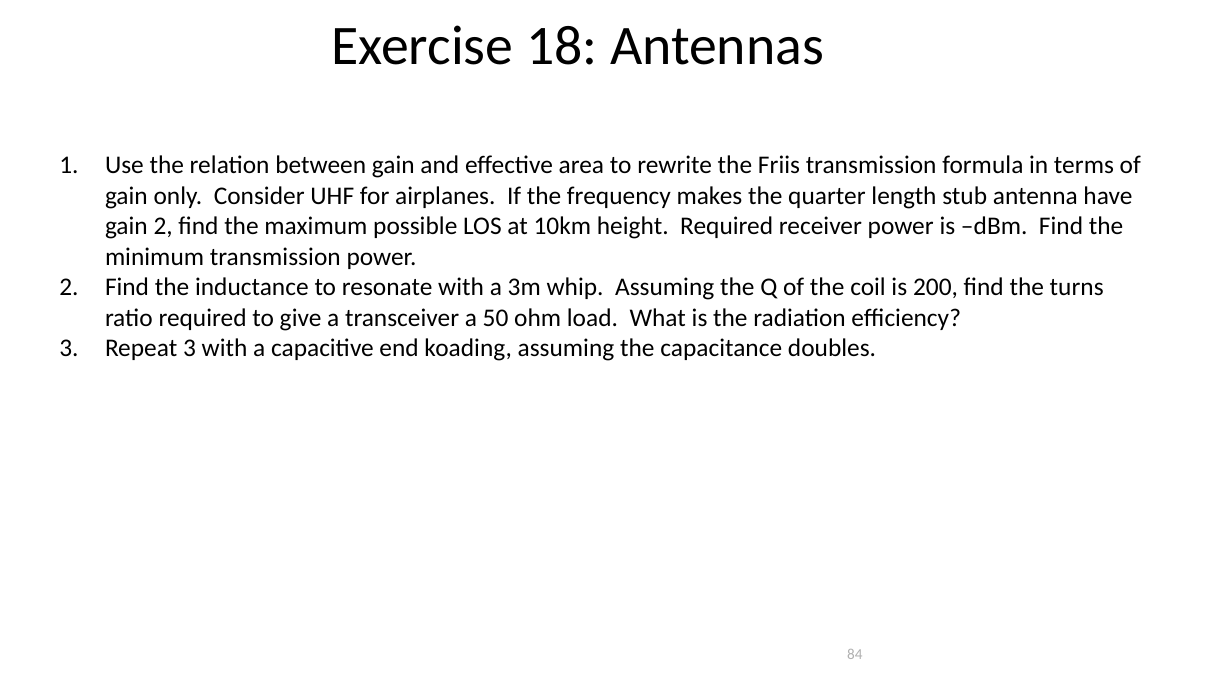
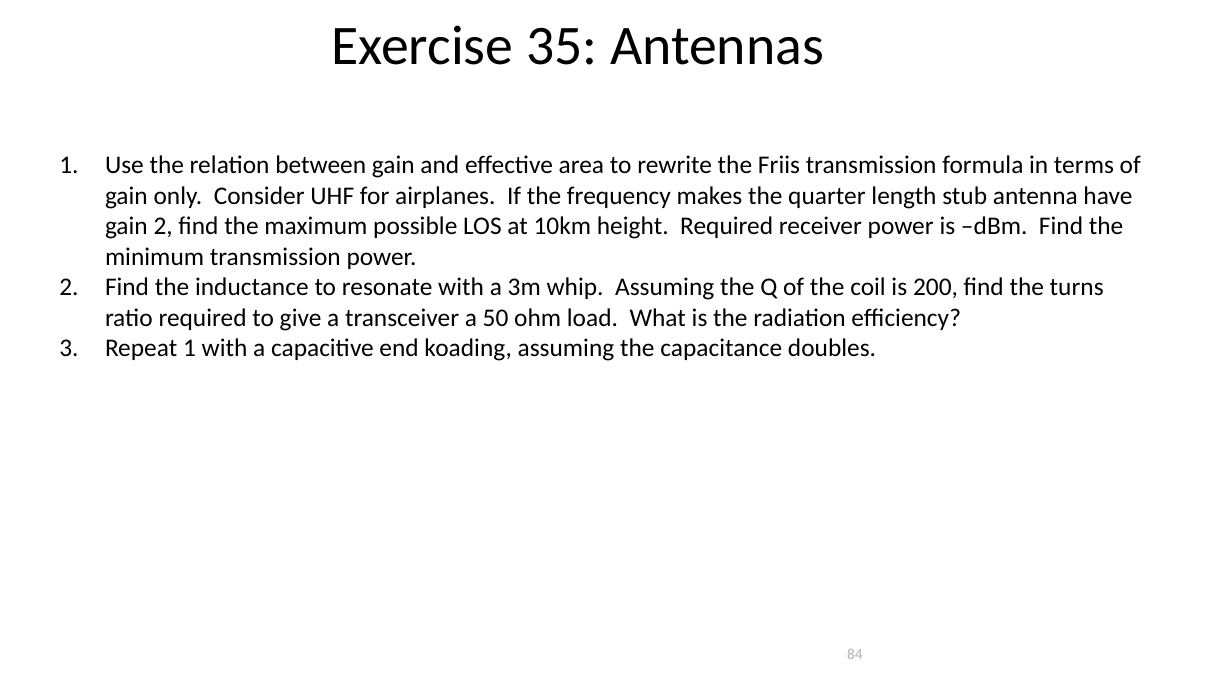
18: 18 -> 35
Repeat 3: 3 -> 1
